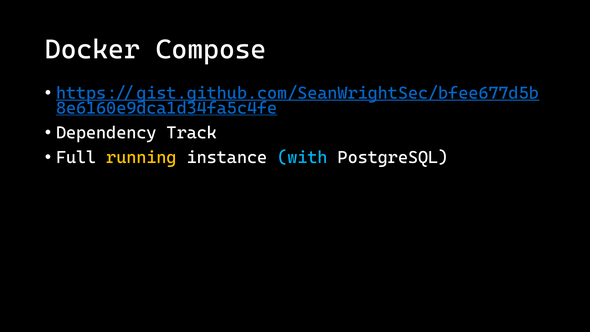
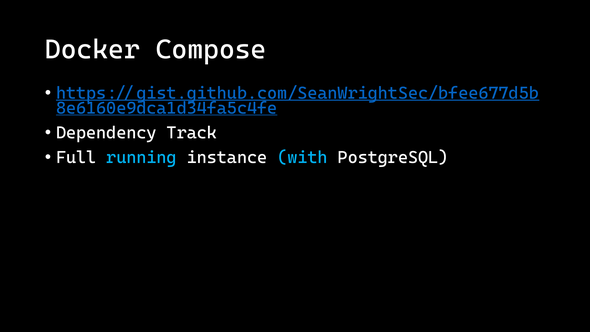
running colour: yellow -> light blue
